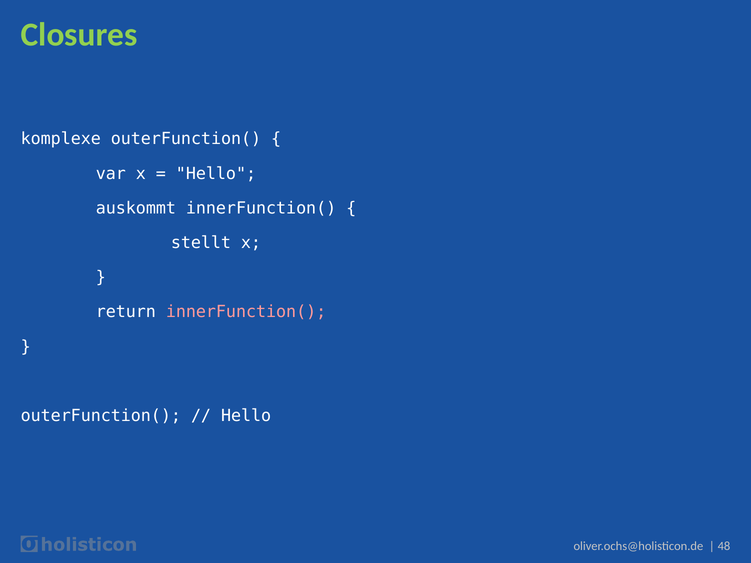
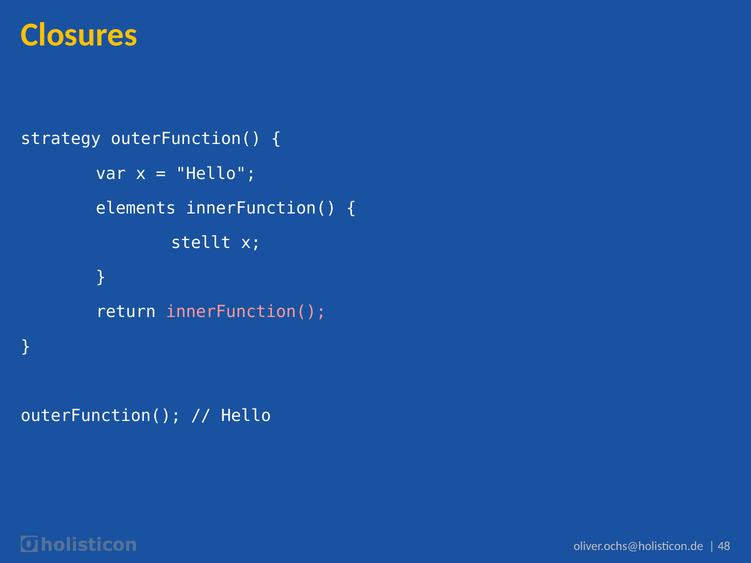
Closures colour: light green -> yellow
komplexe: komplexe -> strategy
auskommt: auskommt -> elements
